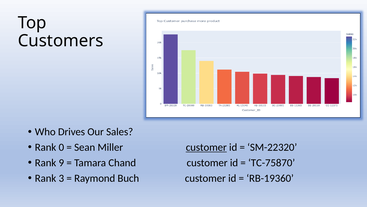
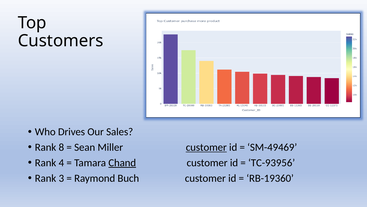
0: 0 -> 8
SM-22320: SM-22320 -> SM-49469
9: 9 -> 4
Chand underline: none -> present
TC-75870: TC-75870 -> TC-93956
